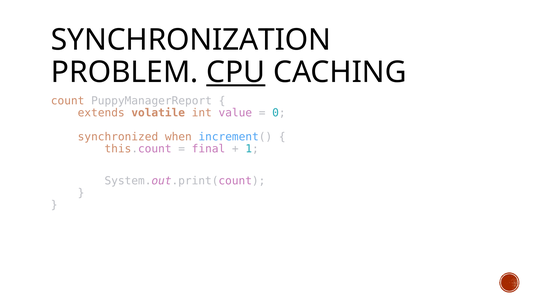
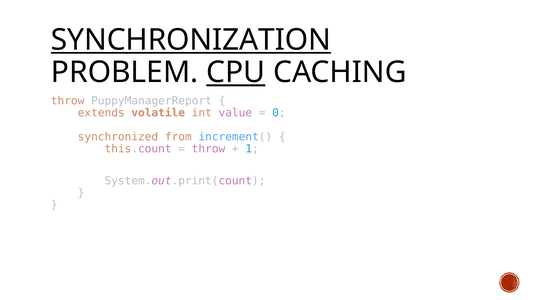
SYNCHRONIZATION underline: none -> present
count at (68, 101): count -> throw
when: when -> from
final at (208, 149): final -> throw
